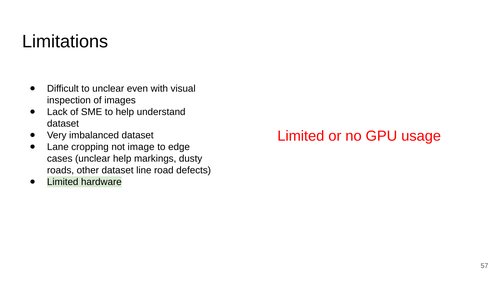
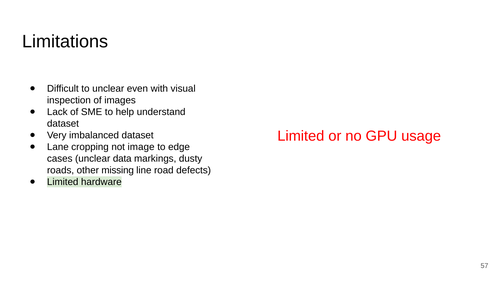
unclear help: help -> data
other dataset: dataset -> missing
